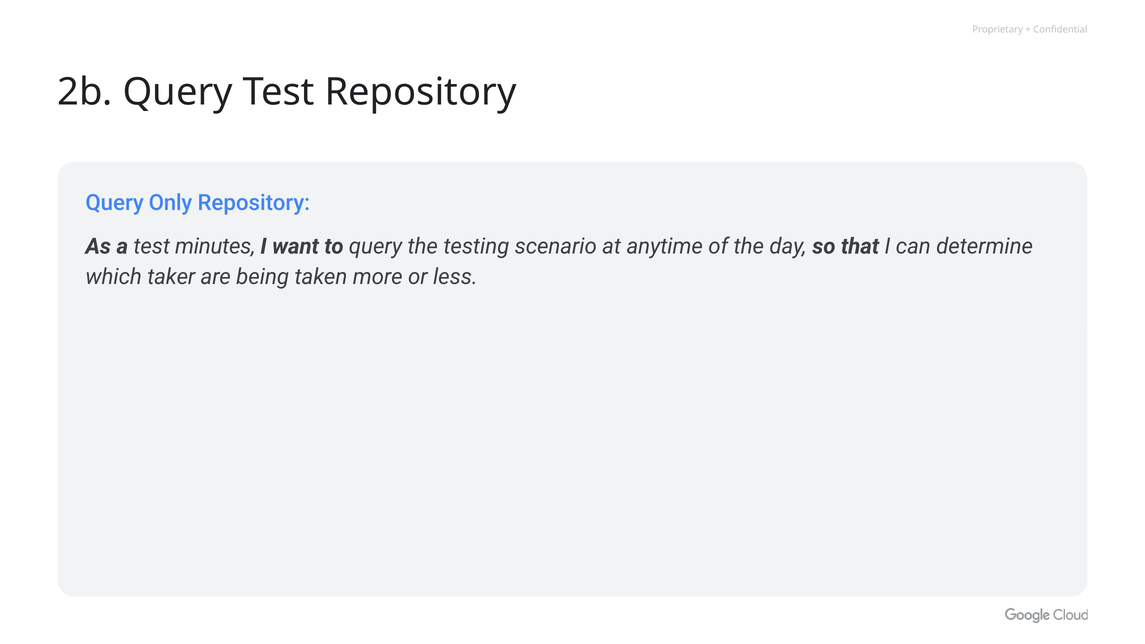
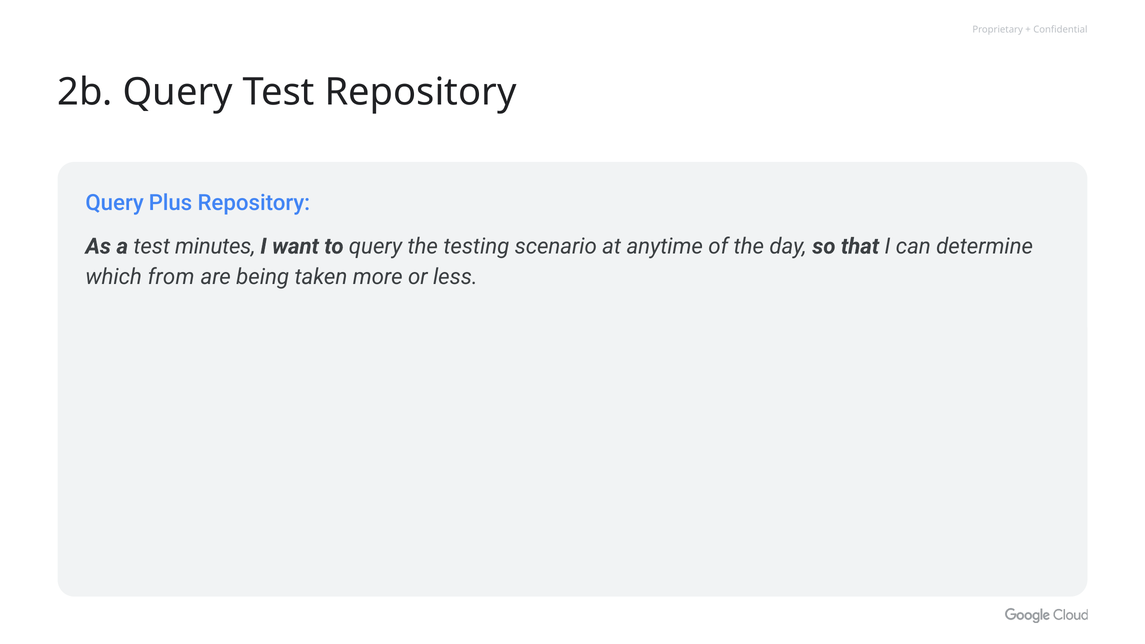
Only: Only -> Plus
taker: taker -> from
